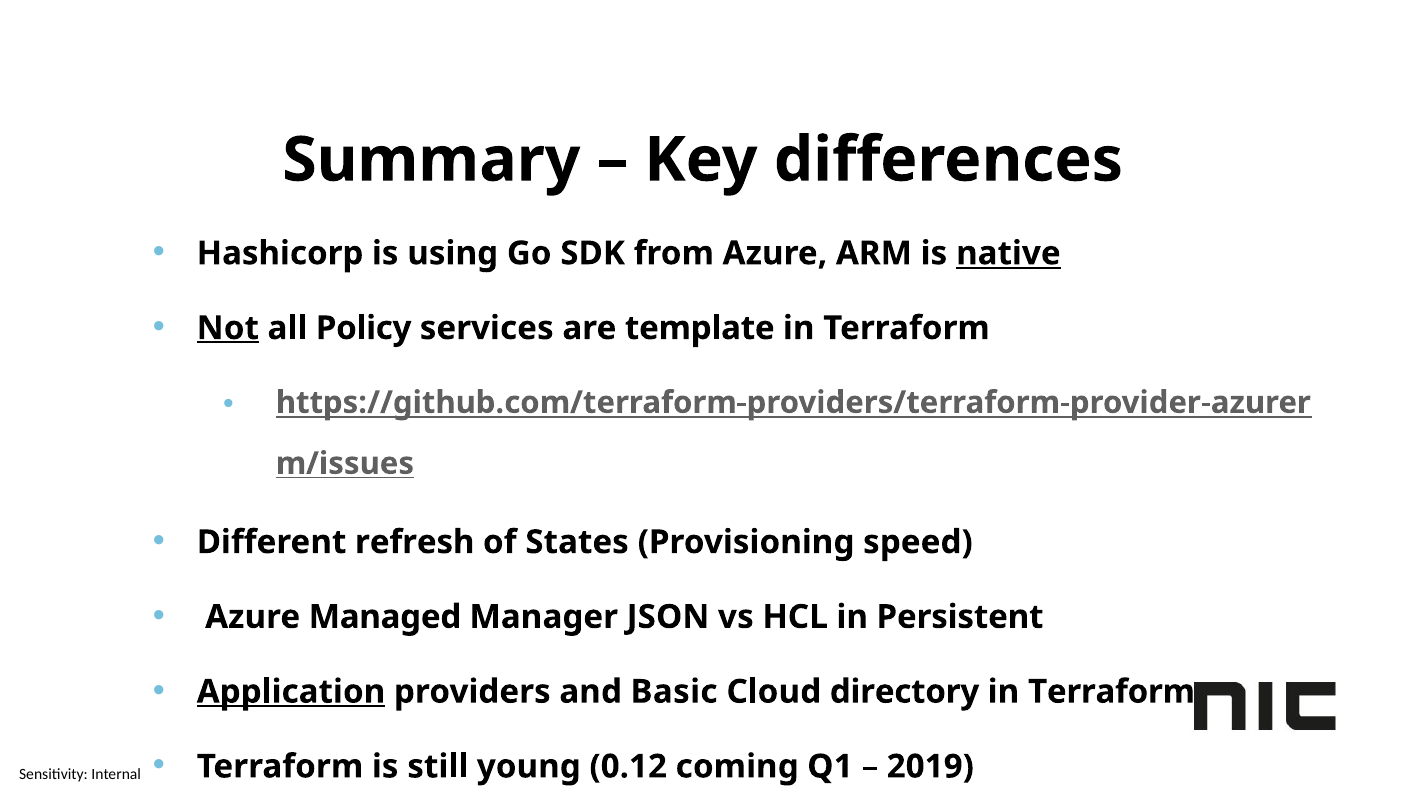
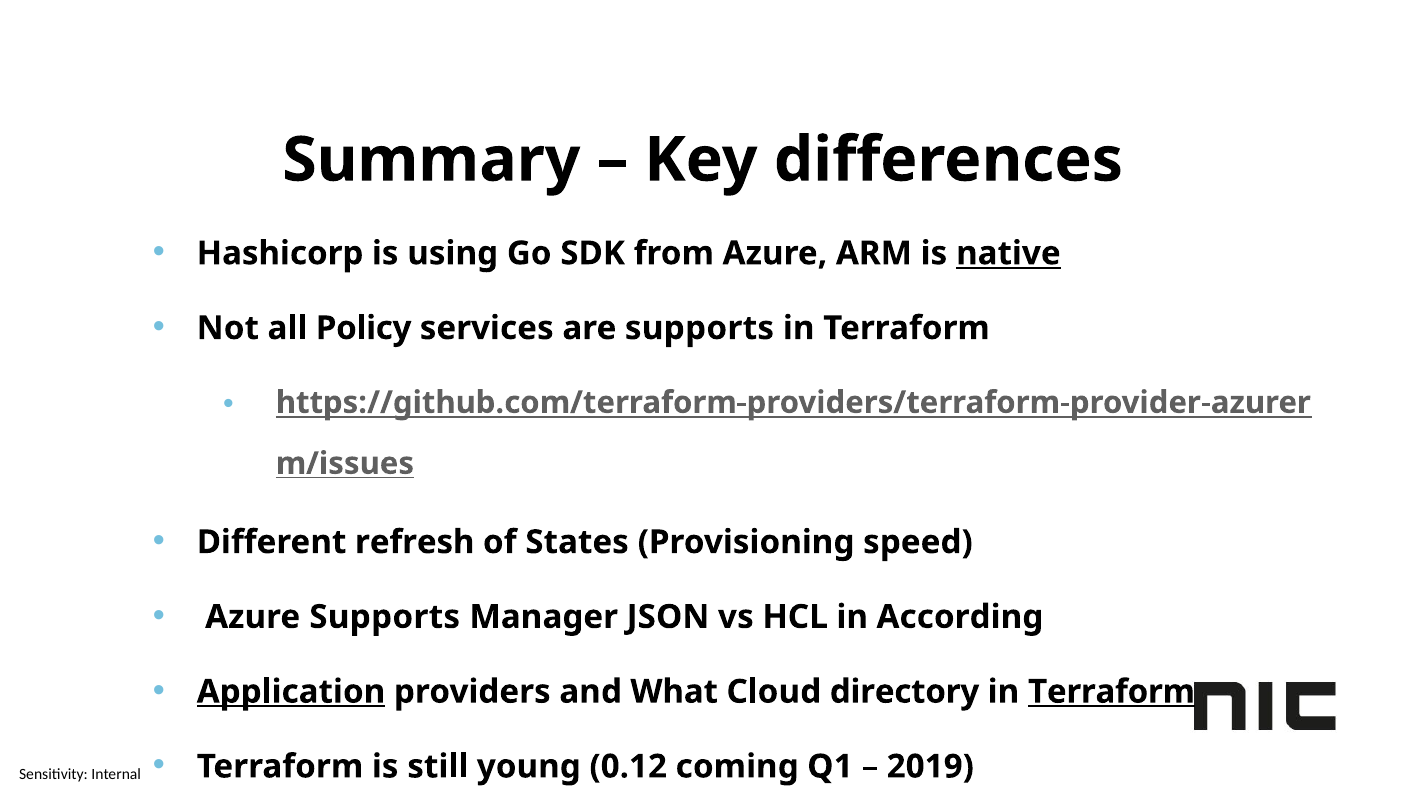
Not underline: present -> none
are template: template -> supports
Azure Managed: Managed -> Supports
Persistent: Persistent -> According
Basic: Basic -> What
Terraform at (1111, 692) underline: none -> present
